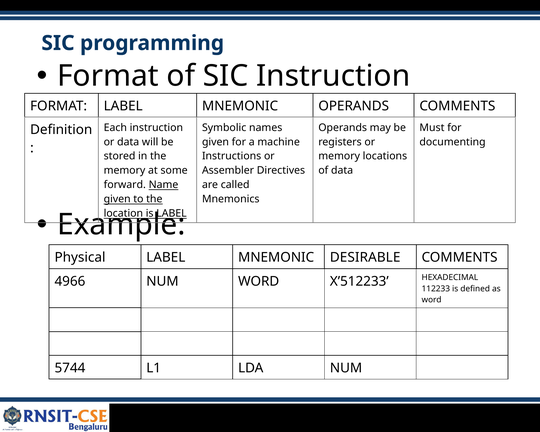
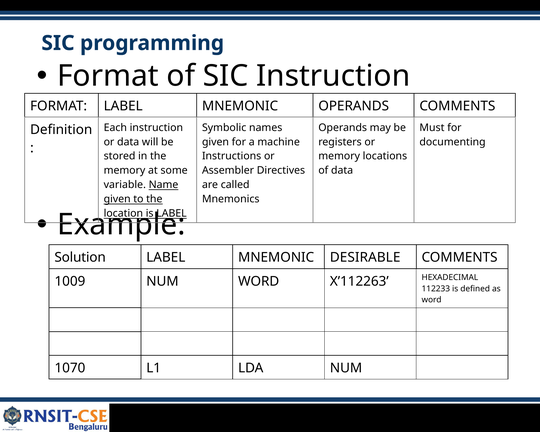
forward: forward -> variable
Physical: Physical -> Solution
4966: 4966 -> 1009
X’512233: X’512233 -> X’112263
5744: 5744 -> 1070
